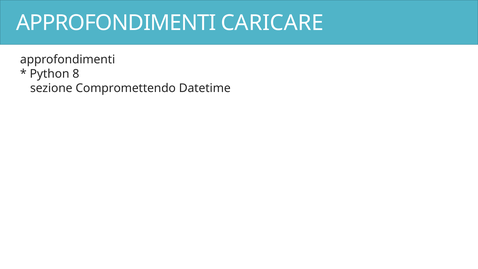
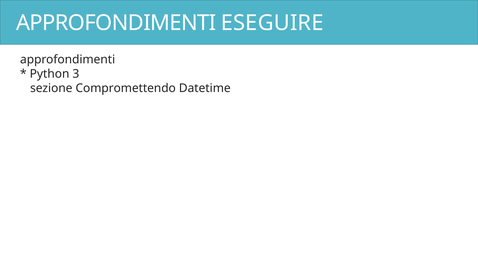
CARICARE: CARICARE -> ESEGUIRE
8: 8 -> 3
